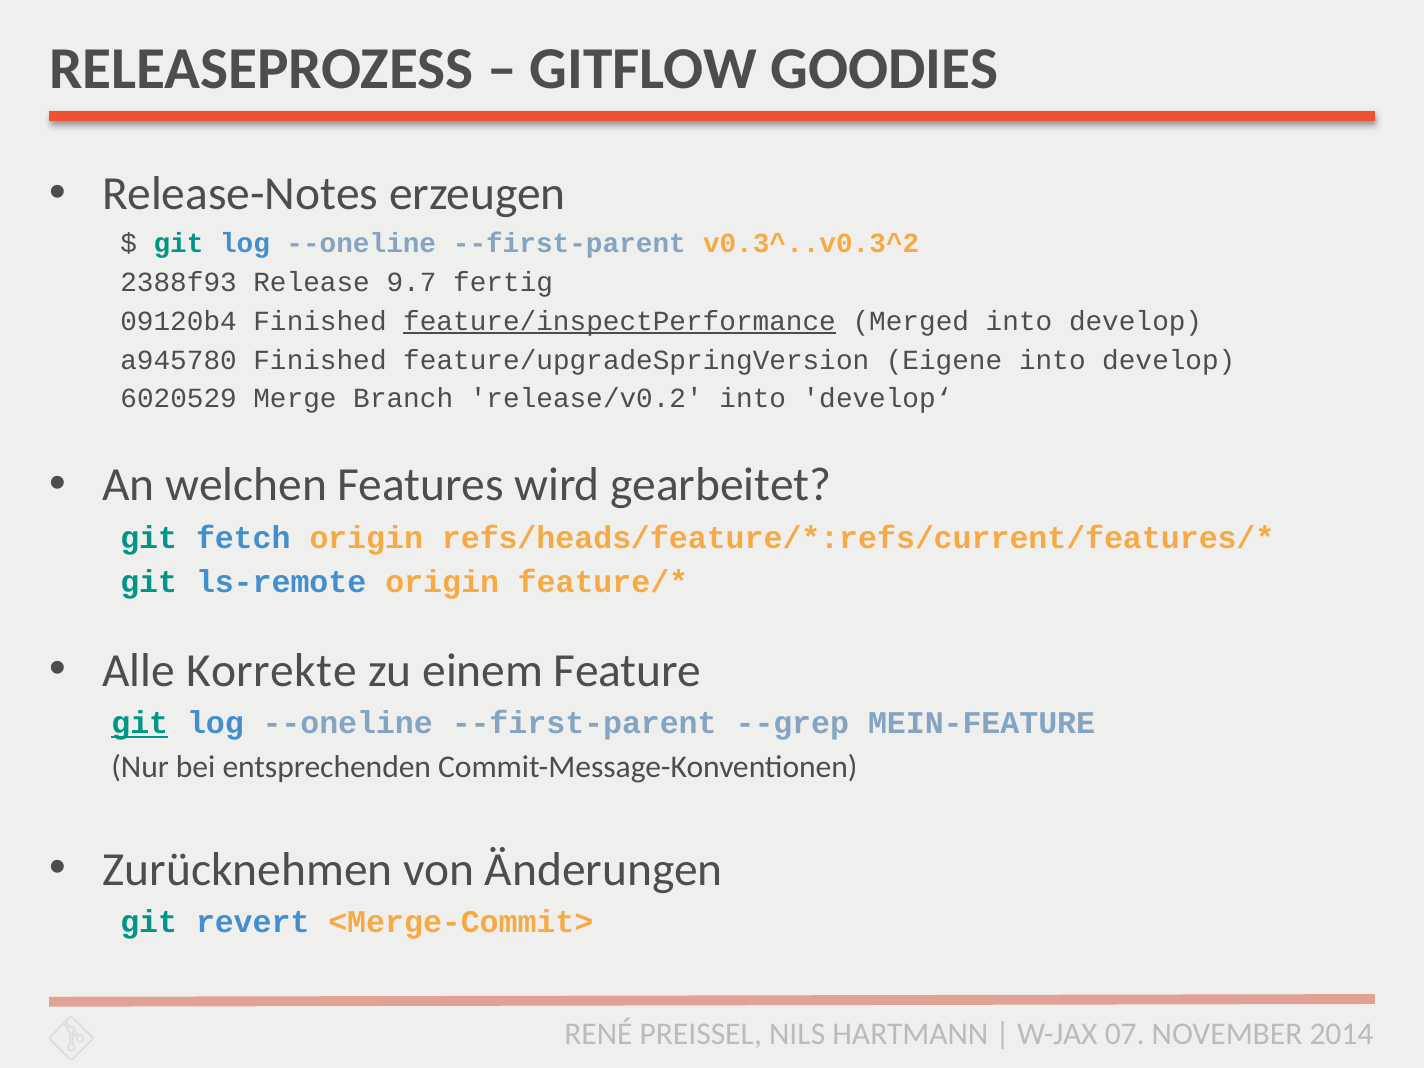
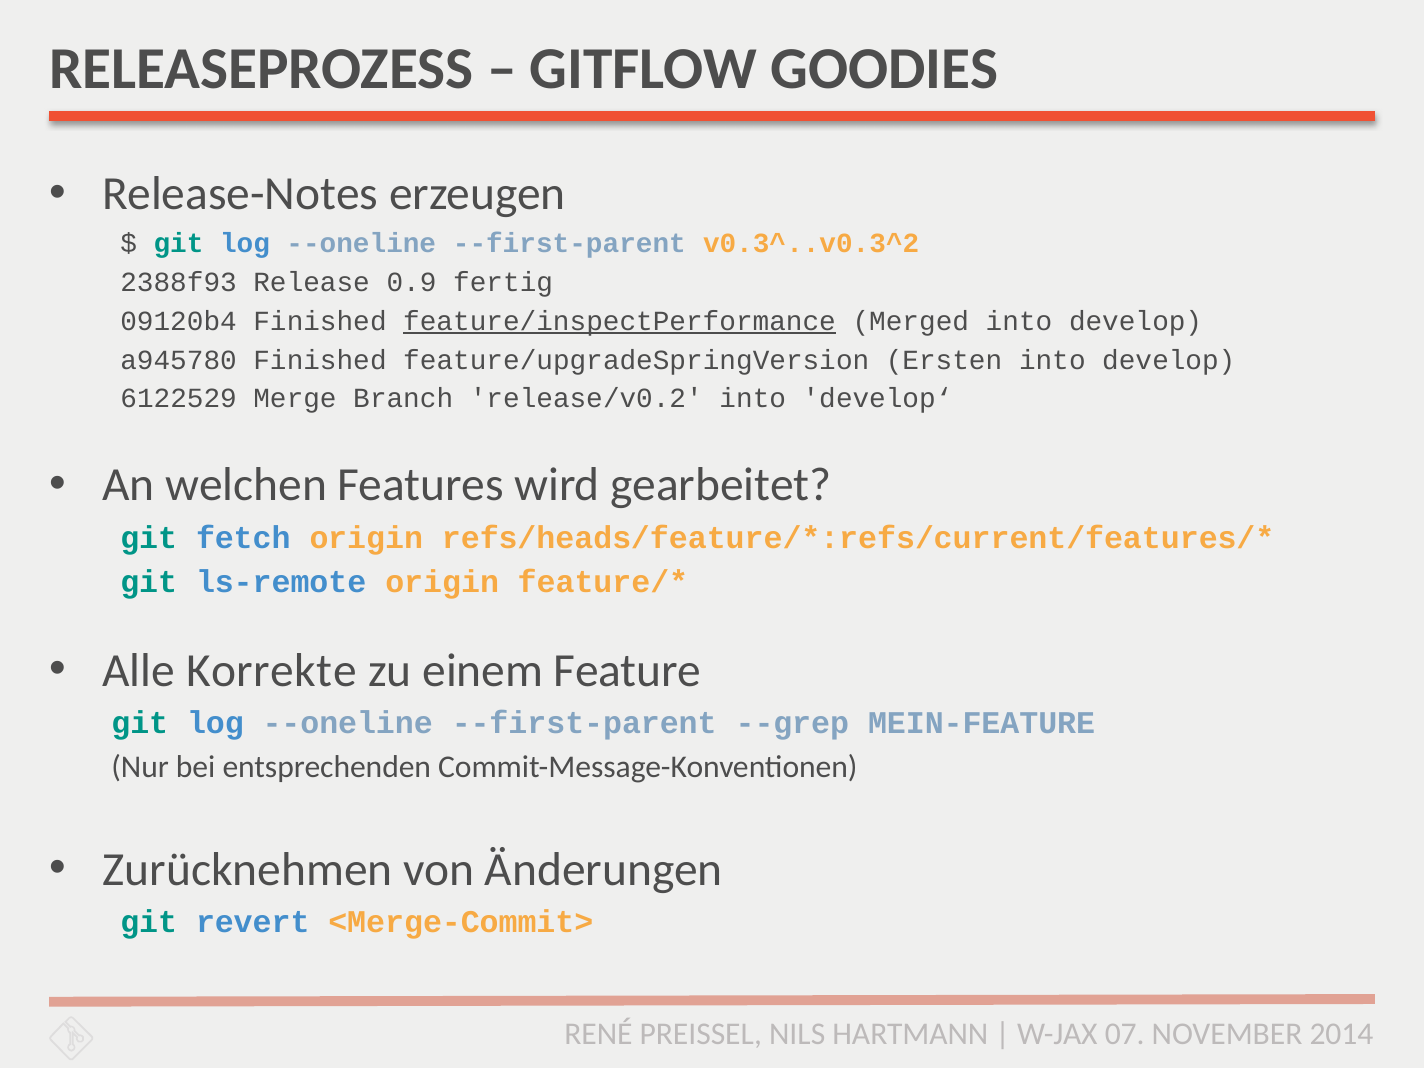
9.7: 9.7 -> 0.9
Eigene: Eigene -> Ersten
6020529: 6020529 -> 6122529
git at (140, 723) underline: present -> none
